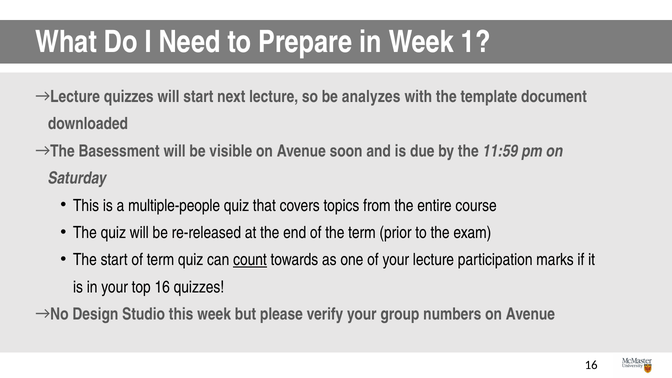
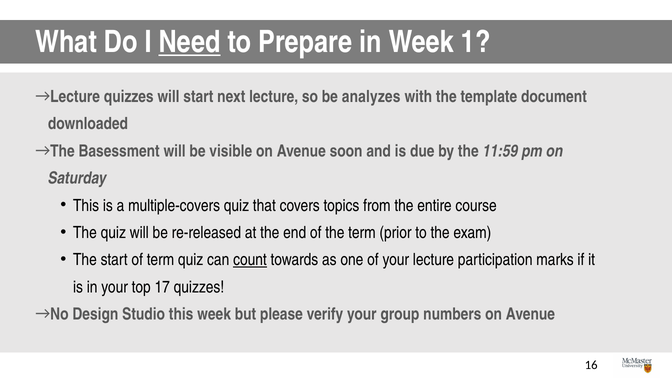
Need underline: none -> present
multiple-people: multiple-people -> multiple-covers
top 16: 16 -> 17
